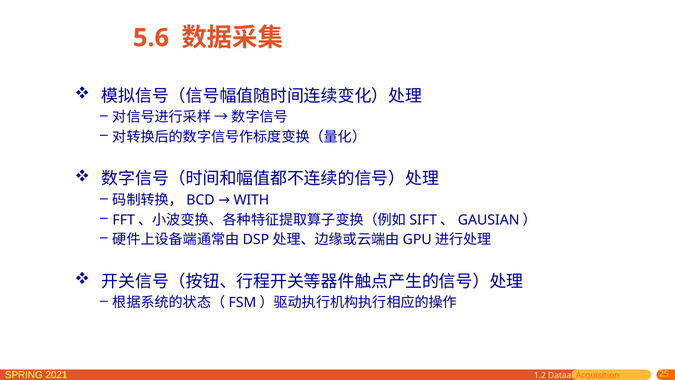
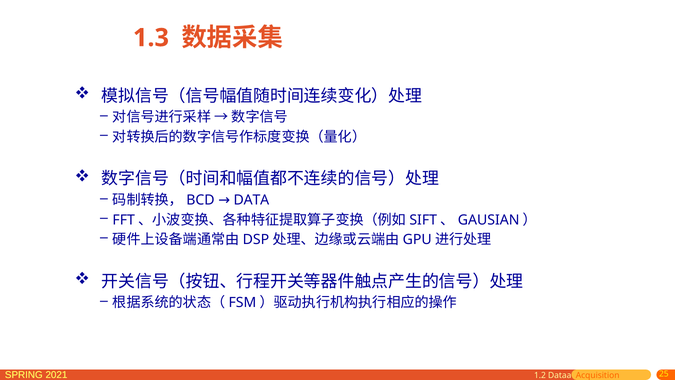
5.6: 5.6 -> 1.3
WITH: WITH -> DATA
